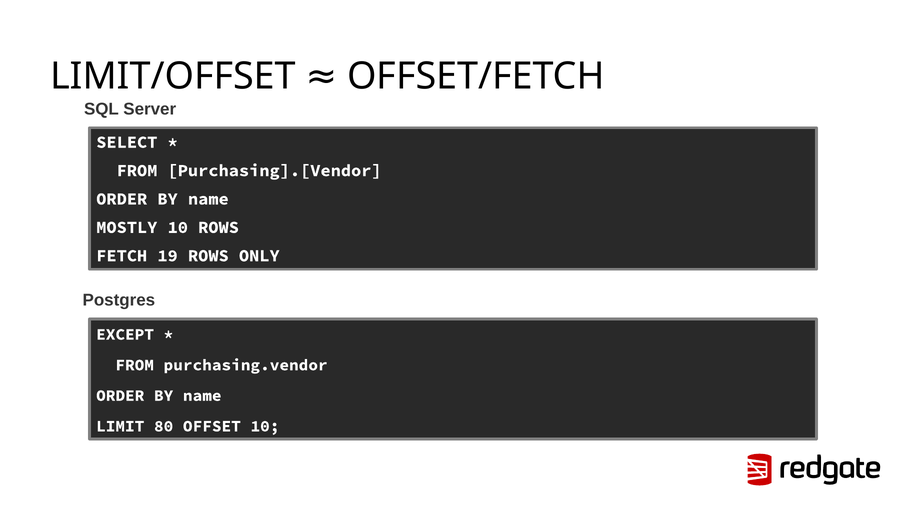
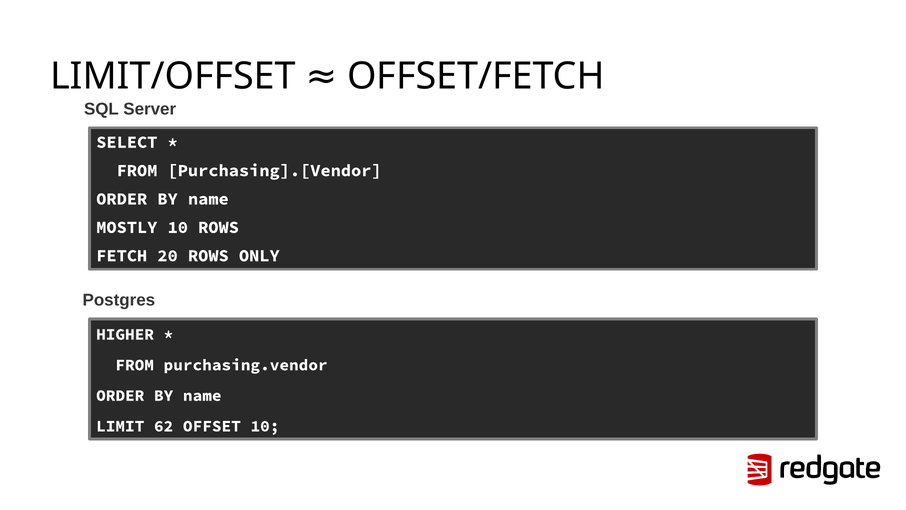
19: 19 -> 20
EXCEPT: EXCEPT -> HIGHER
80: 80 -> 62
